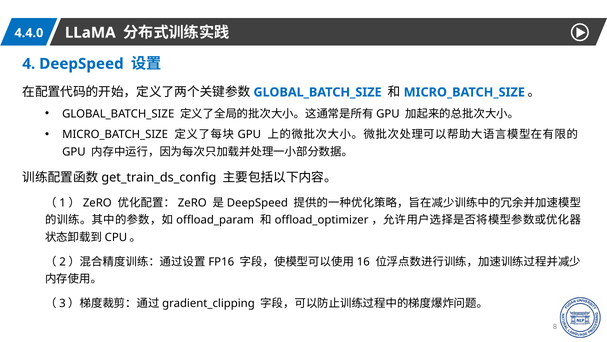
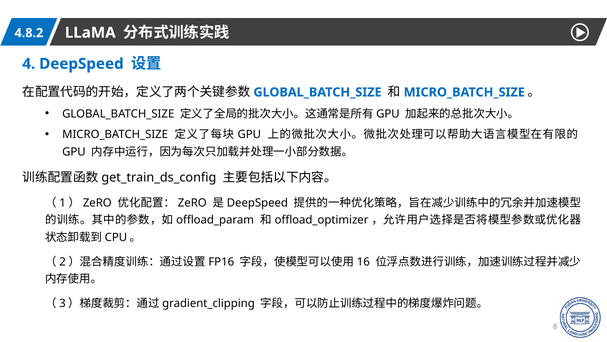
4.4.0: 4.4.0 -> 4.8.2
